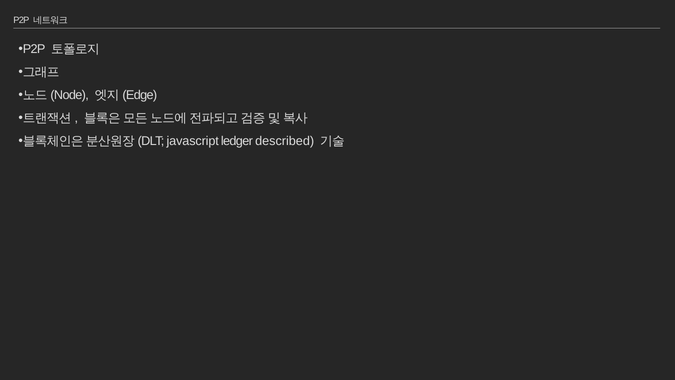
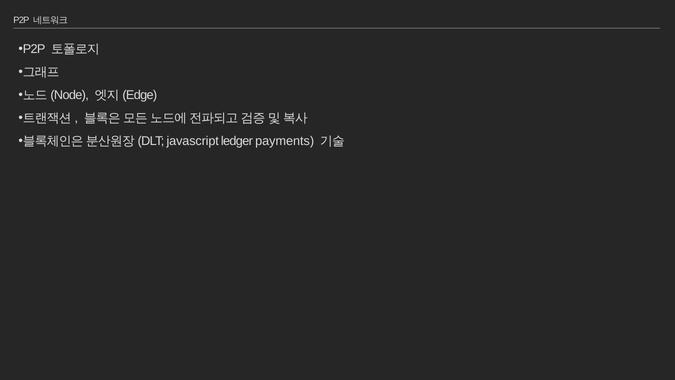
described: described -> payments
